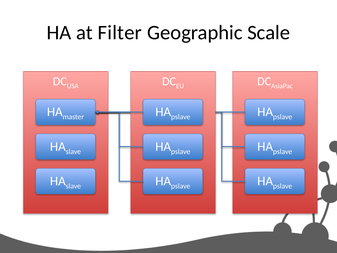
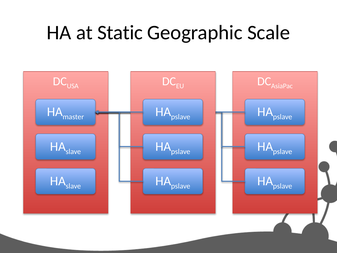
Filter: Filter -> Static
